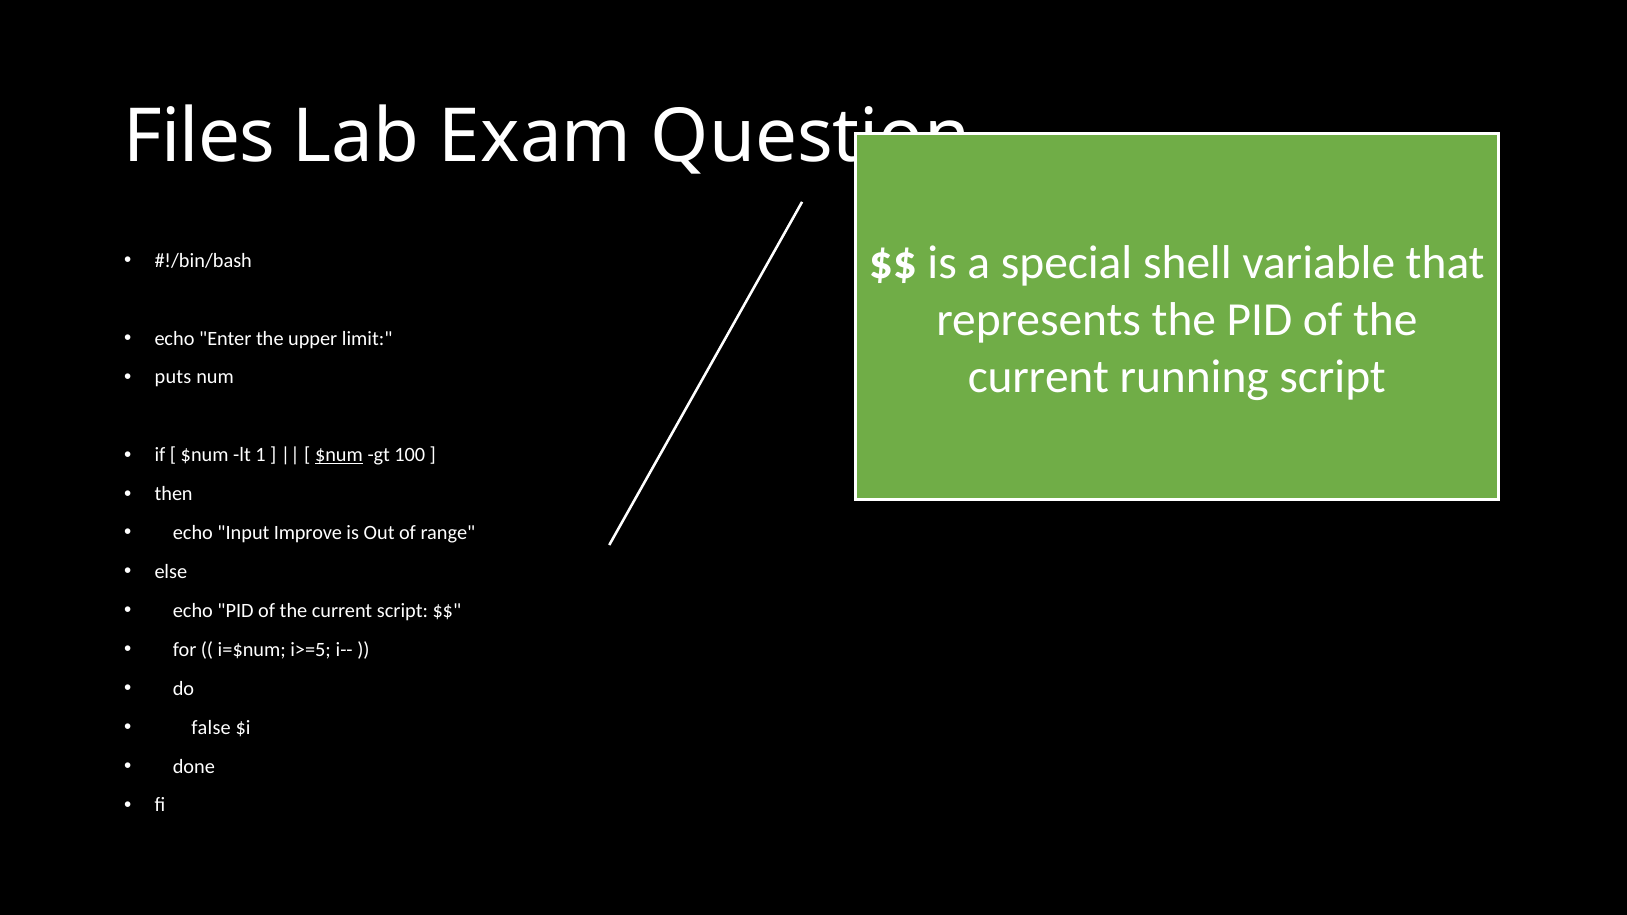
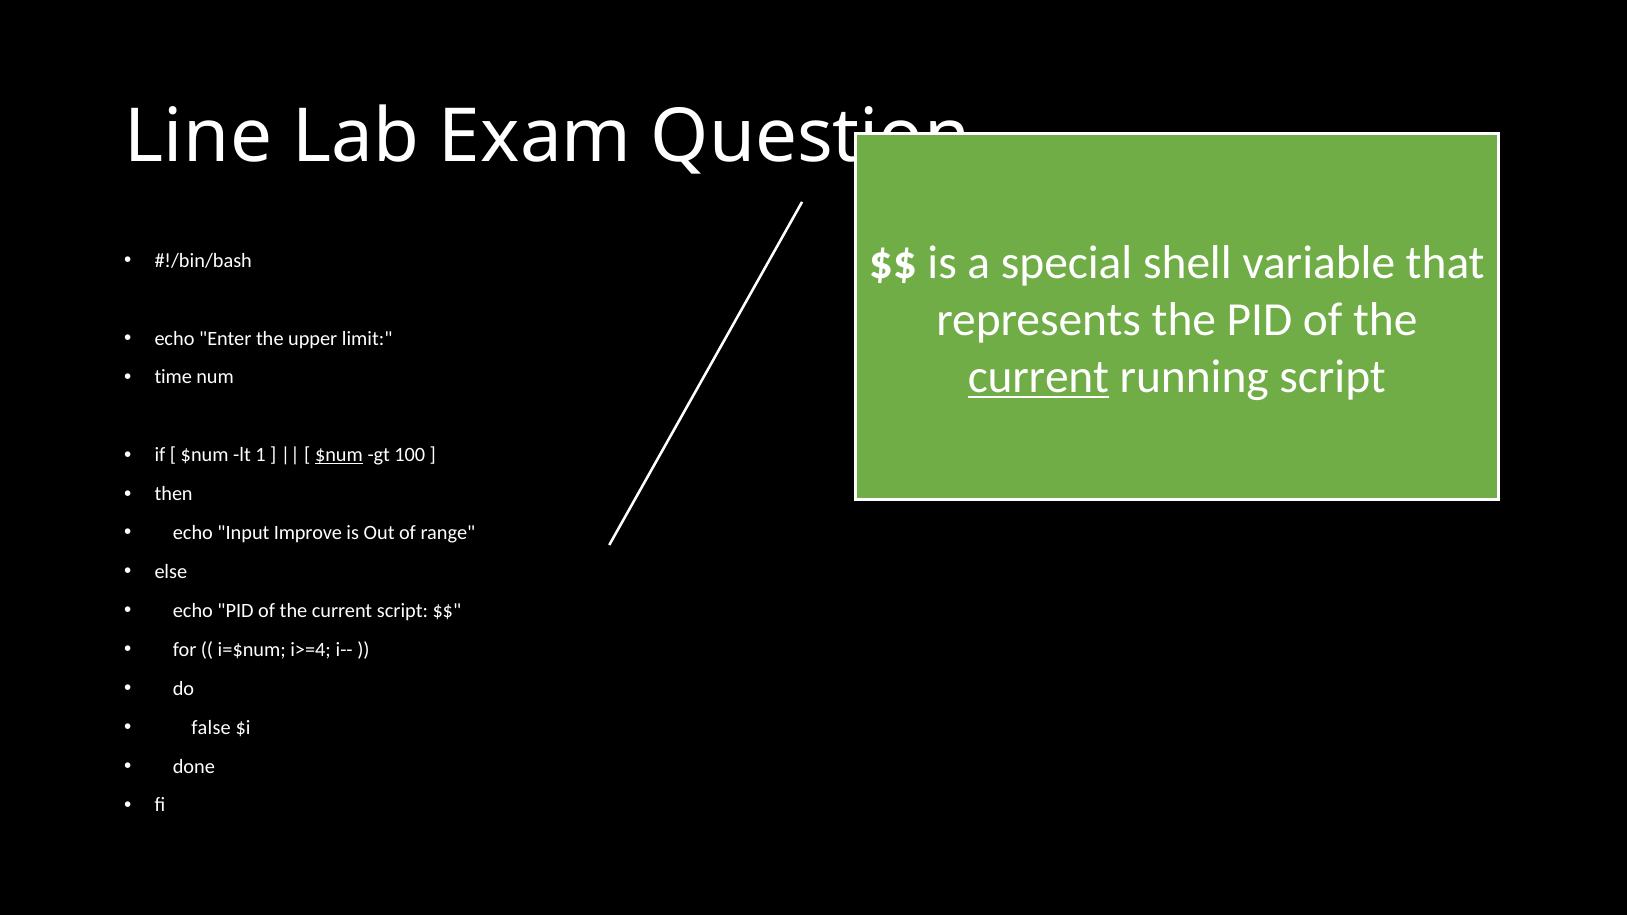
Files: Files -> Line
current at (1038, 377) underline: none -> present
puts: puts -> time
i>=5: i>=5 -> i>=4
